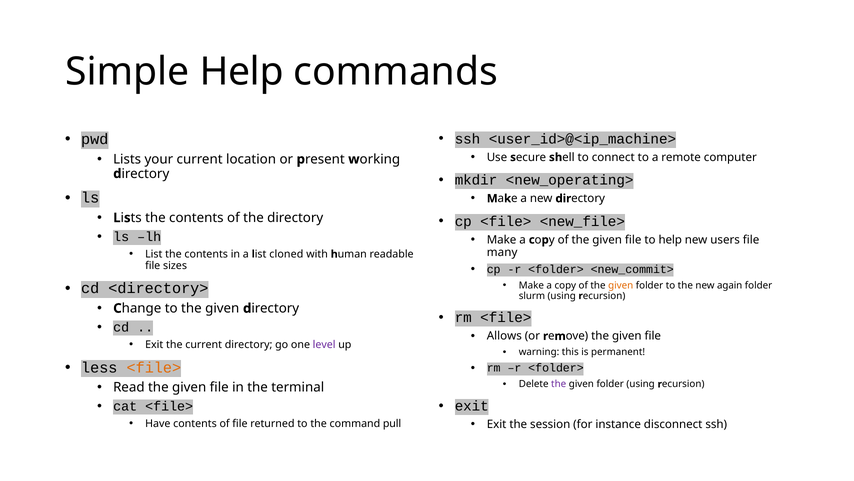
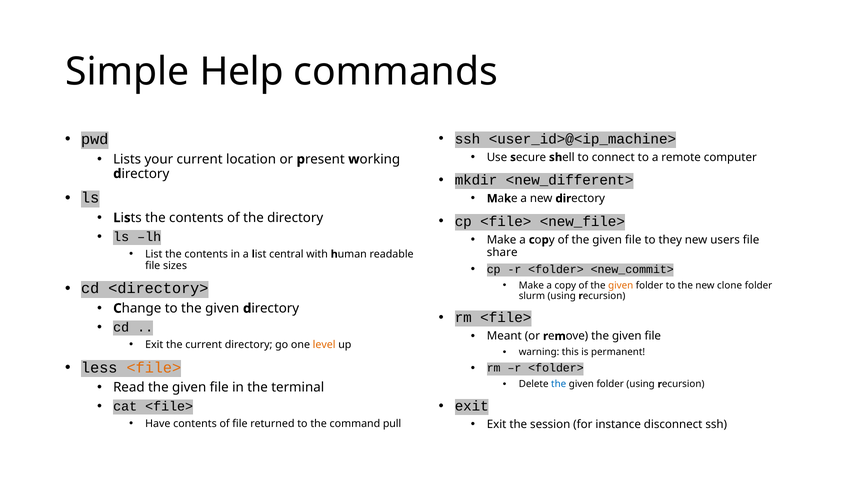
<new_operating>: <new_operating> -> <new_different>
to help: help -> they
cloned: cloned -> central
many: many -> share
again: again -> clone
Allows: Allows -> Meant
level colour: purple -> orange
the at (559, 384) colour: purple -> blue
